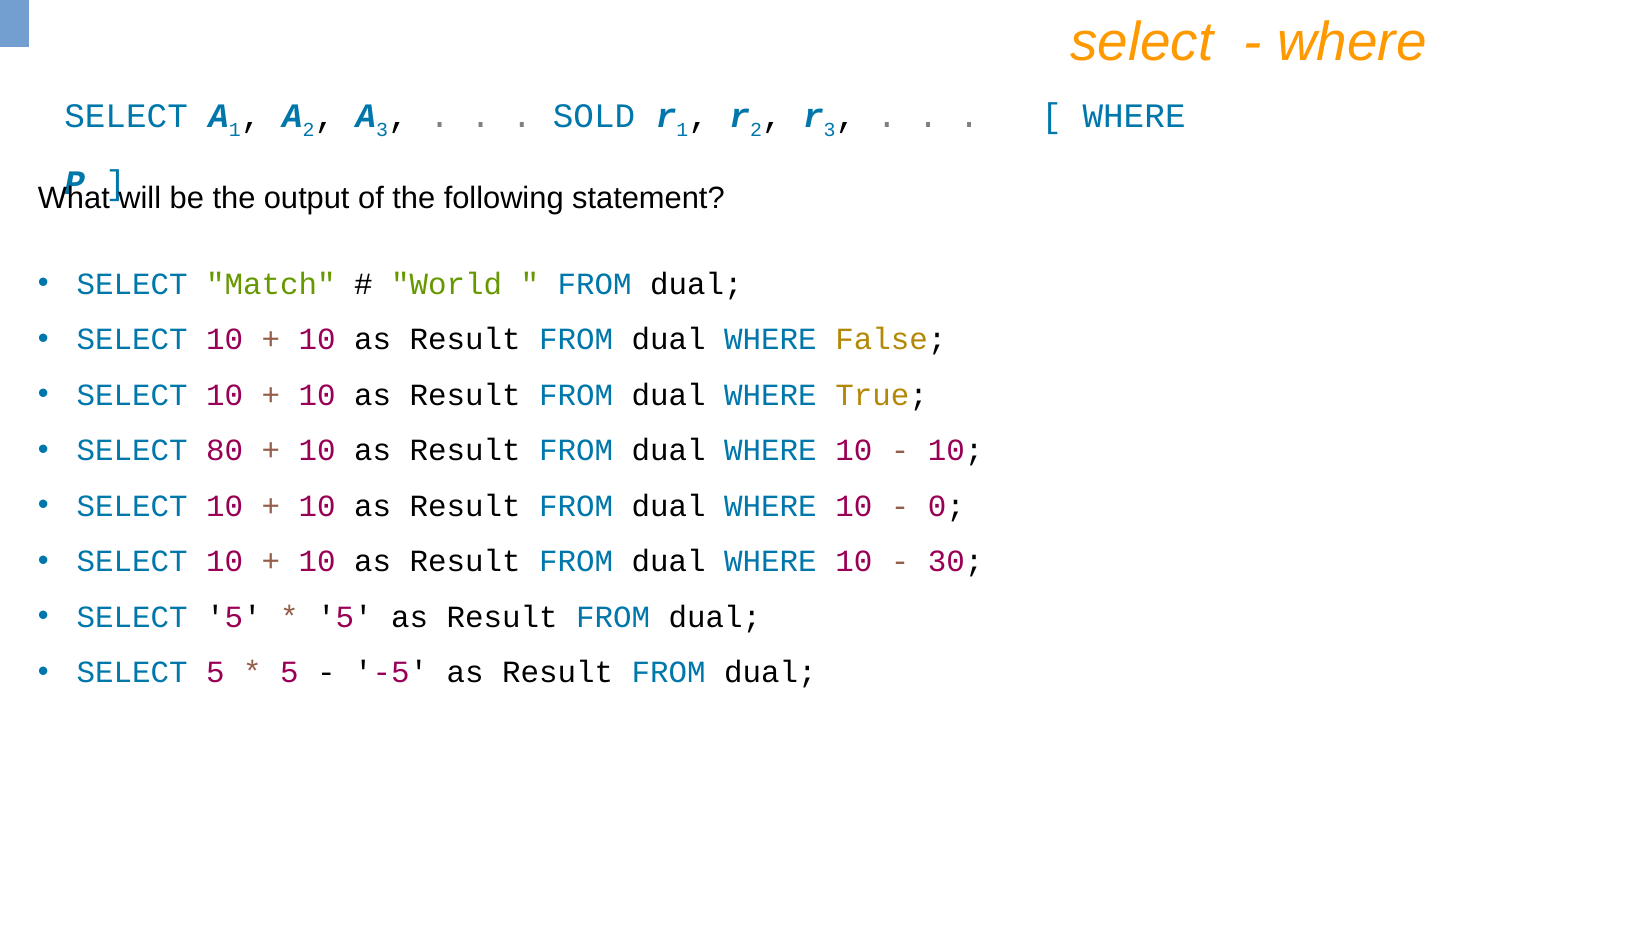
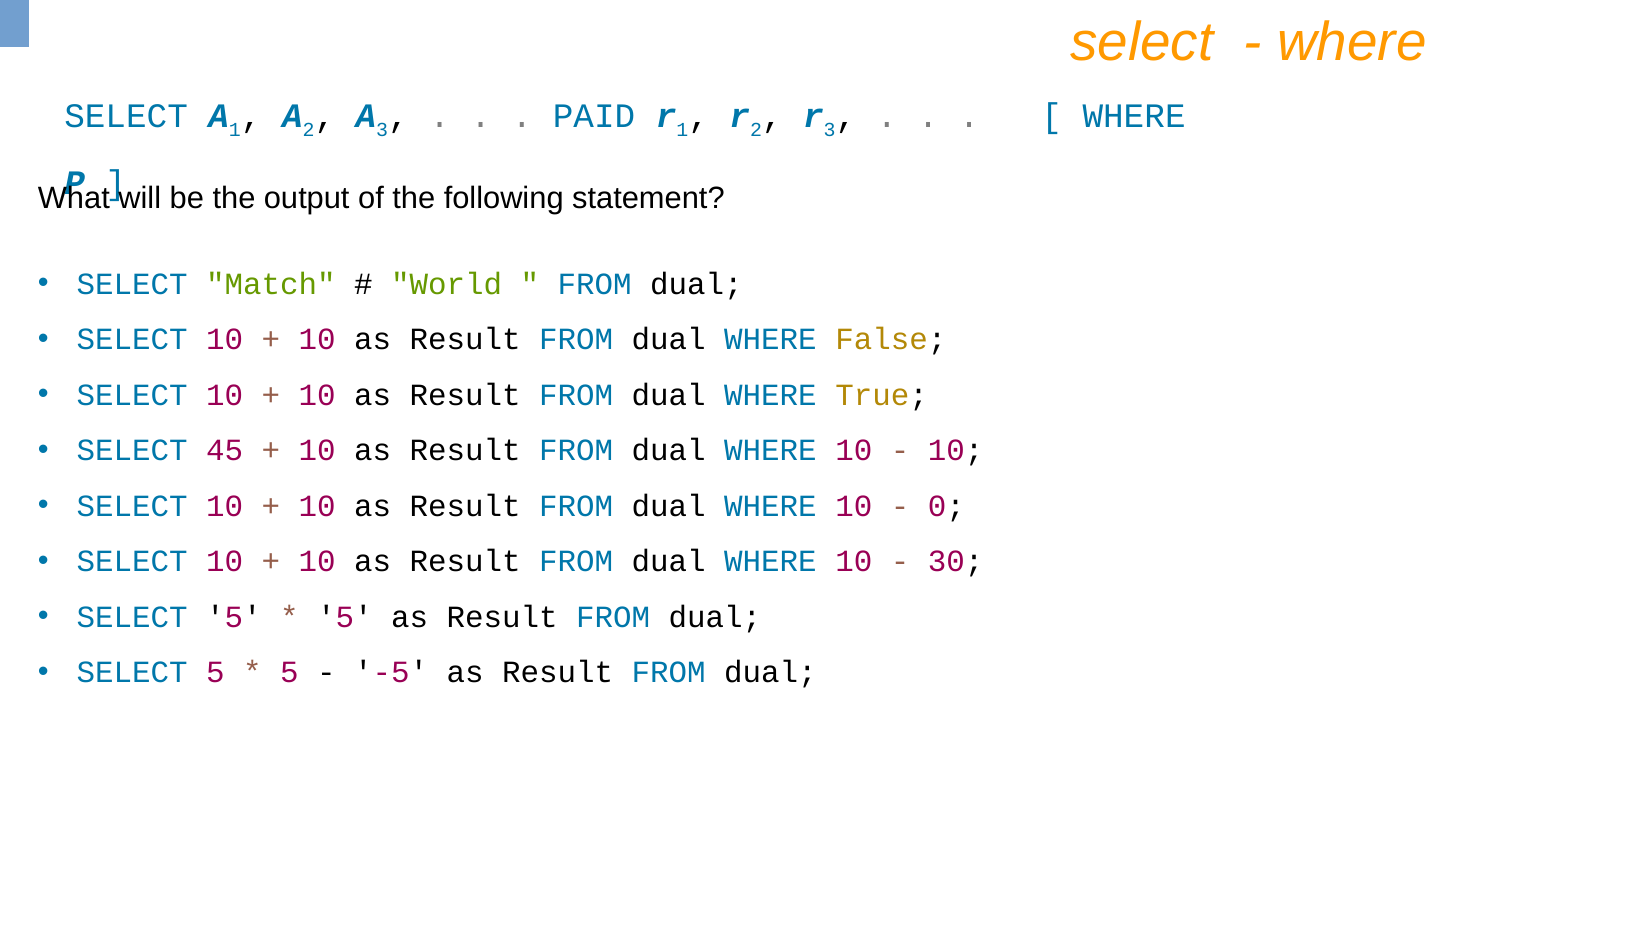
SOLD: SOLD -> PAID
80: 80 -> 45
